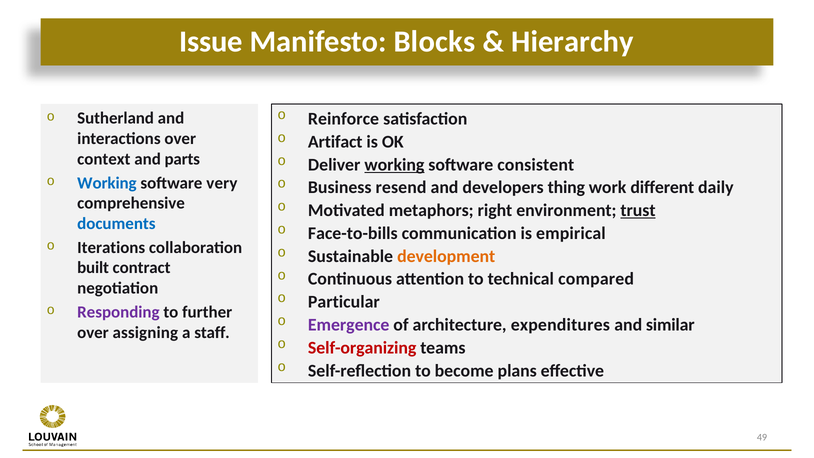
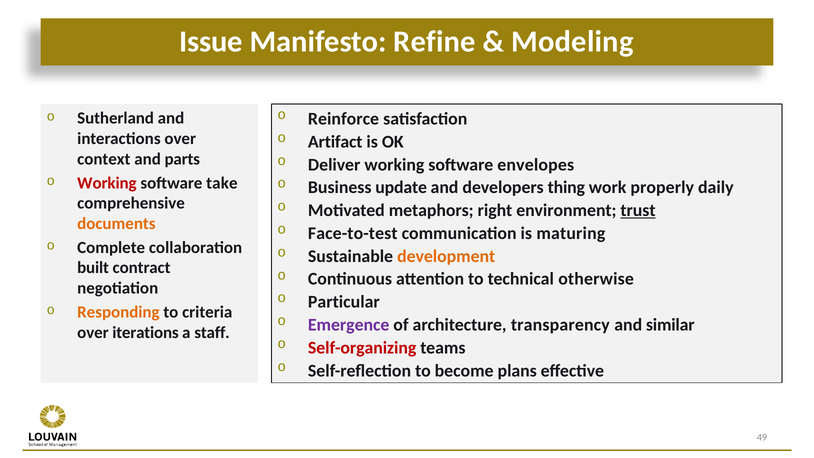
Blocks: Blocks -> Refine
Hierarchy: Hierarchy -> Modeling
working at (394, 165) underline: present -> none
consistent: consistent -> envelopes
Working at (107, 183) colour: blue -> red
very: very -> take
resend: resend -> update
different: different -> properly
documents colour: blue -> orange
Face-to-bills: Face-to-bills -> Face-to-test
empirical: empirical -> maturing
Iterations: Iterations -> Complete
compared: compared -> otherwise
Responding colour: purple -> orange
further: further -> criteria
expenditures: expenditures -> transparency
assigning: assigning -> iterations
